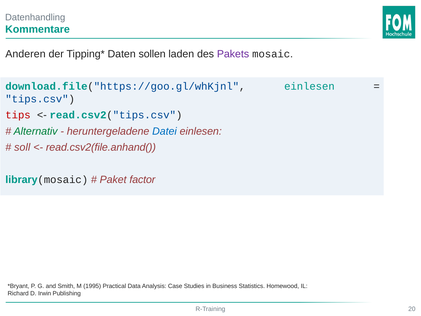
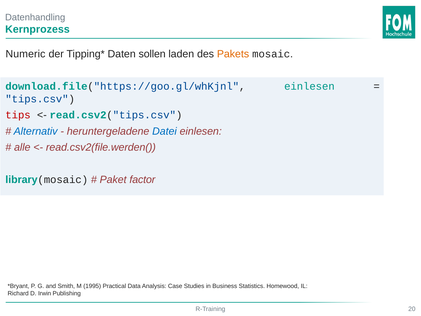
Kommentare: Kommentare -> Kernprozess
Anderen: Anderen -> Numeric
Pakets colour: purple -> orange
Alternativ colour: green -> blue
soll: soll -> alle
read.csv2(file.anhand(: read.csv2(file.anhand( -> read.csv2(file.werden(
